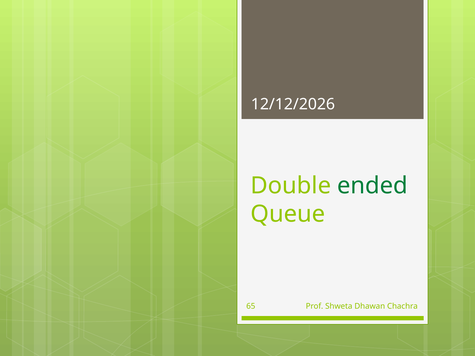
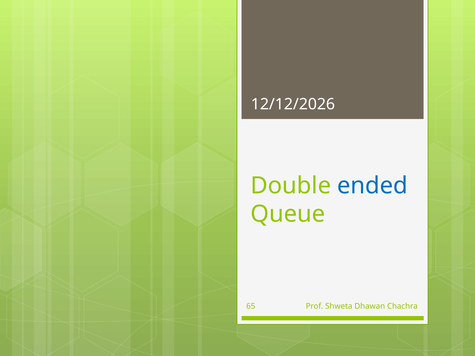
ended colour: green -> blue
